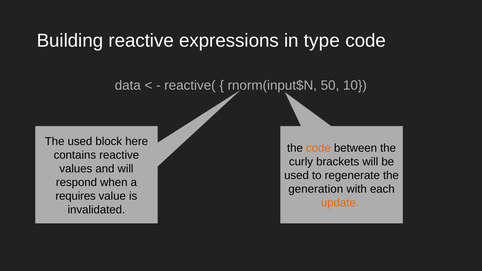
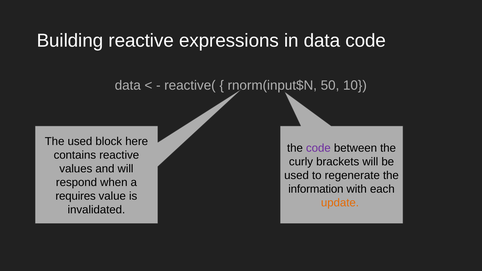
in type: type -> data
code at (318, 148) colour: orange -> purple
generation: generation -> information
